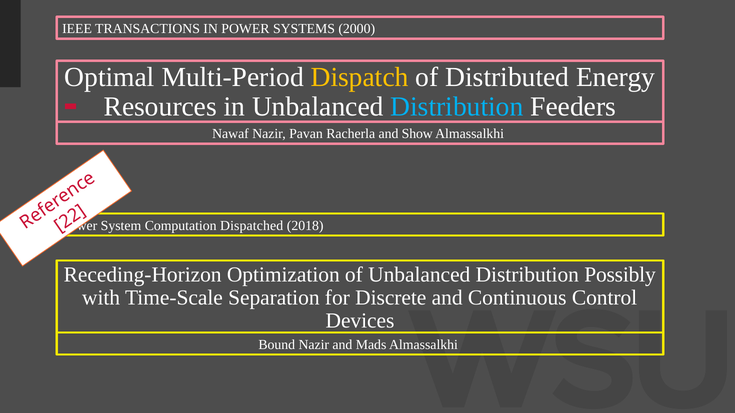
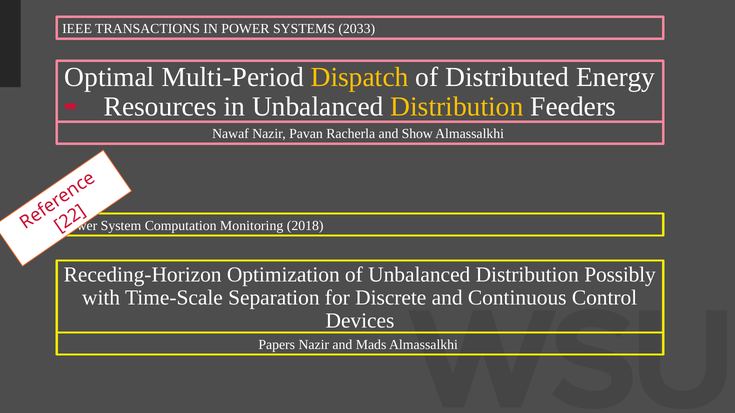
2000: 2000 -> 2033
Distribution at (457, 107) colour: light blue -> yellow
Dispatched: Dispatched -> Monitoring
Bound: Bound -> Papers
